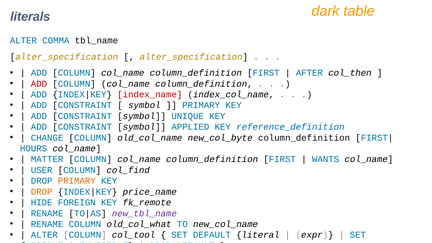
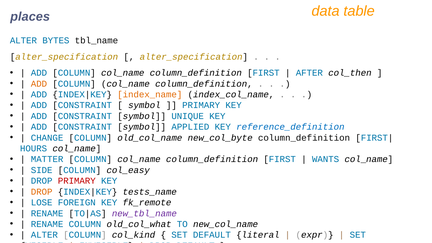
dark: dark -> data
literals: literals -> places
COMMA: COMMA -> BYTES
ADD at (39, 84) colour: red -> orange
index_name colour: red -> orange
USER: USER -> SIDE
col_find: col_find -> col_easy
PRIMARY at (77, 181) colour: orange -> red
price_name: price_name -> tests_name
HIDE: HIDE -> LOSE
col_tool: col_tool -> col_kind
